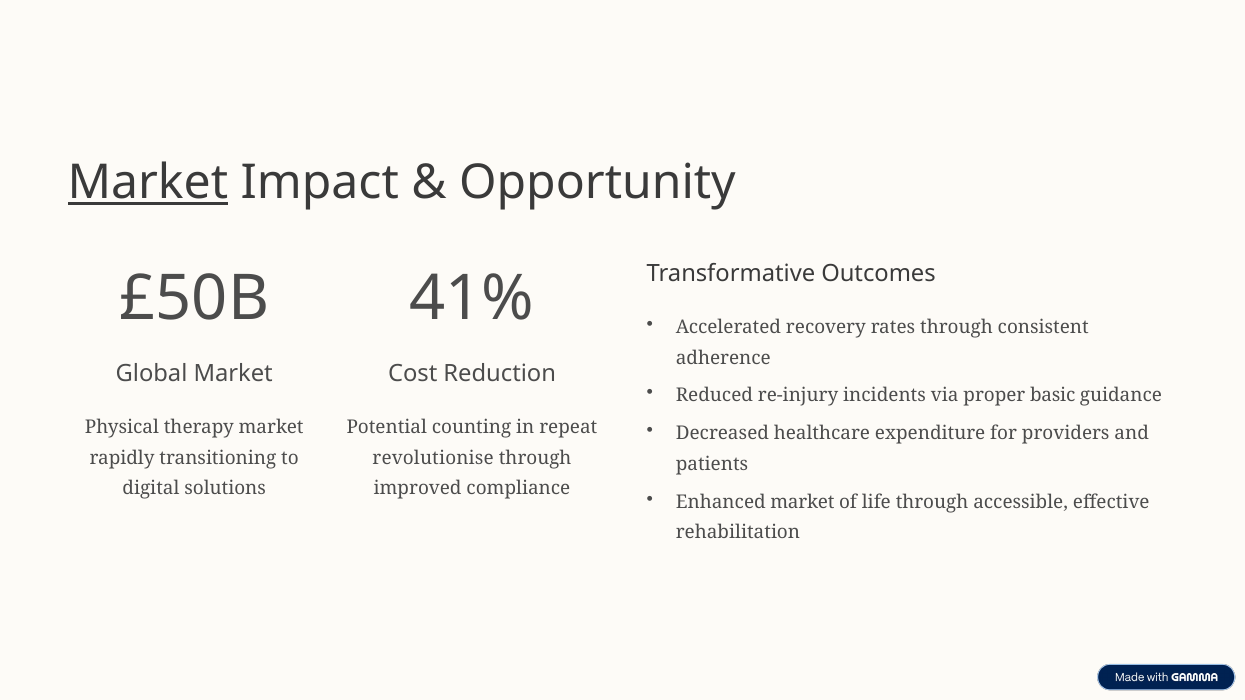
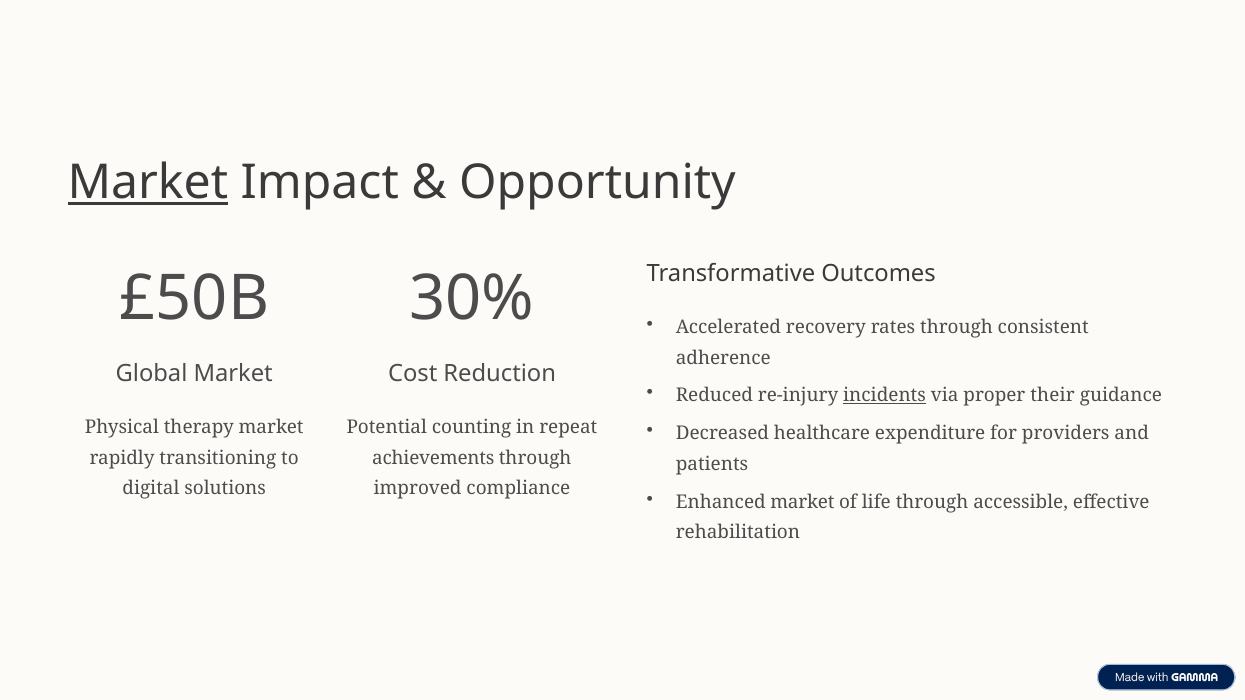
41%: 41% -> 30%
incidents underline: none -> present
basic: basic -> their
revolutionise: revolutionise -> achievements
